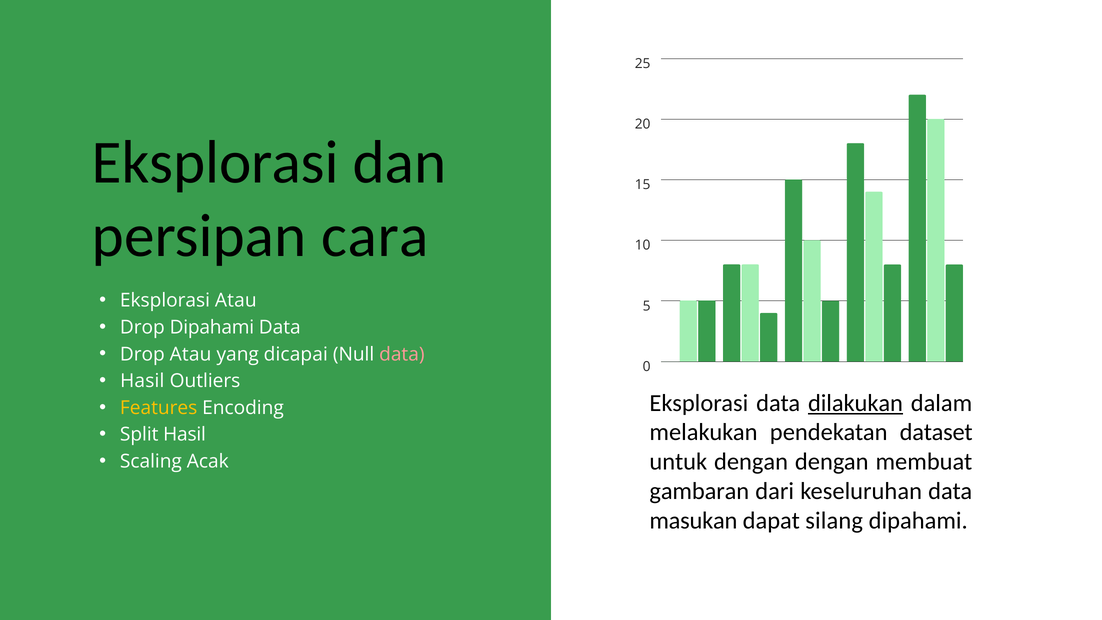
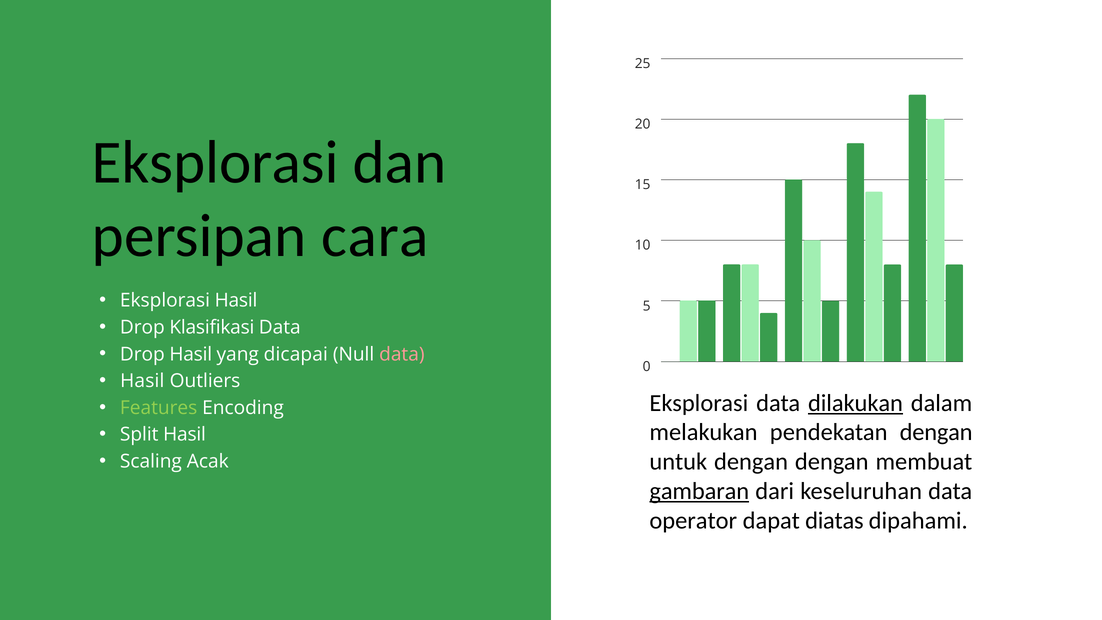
Eksplorasi Atau: Atau -> Hasil
Drop Dipahami: Dipahami -> Klasifikasi
Drop Atau: Atau -> Hasil
Features colour: yellow -> light green
pendekatan dataset: dataset -> dengan
gambaran underline: none -> present
masukan: masukan -> operator
silang: silang -> diatas
